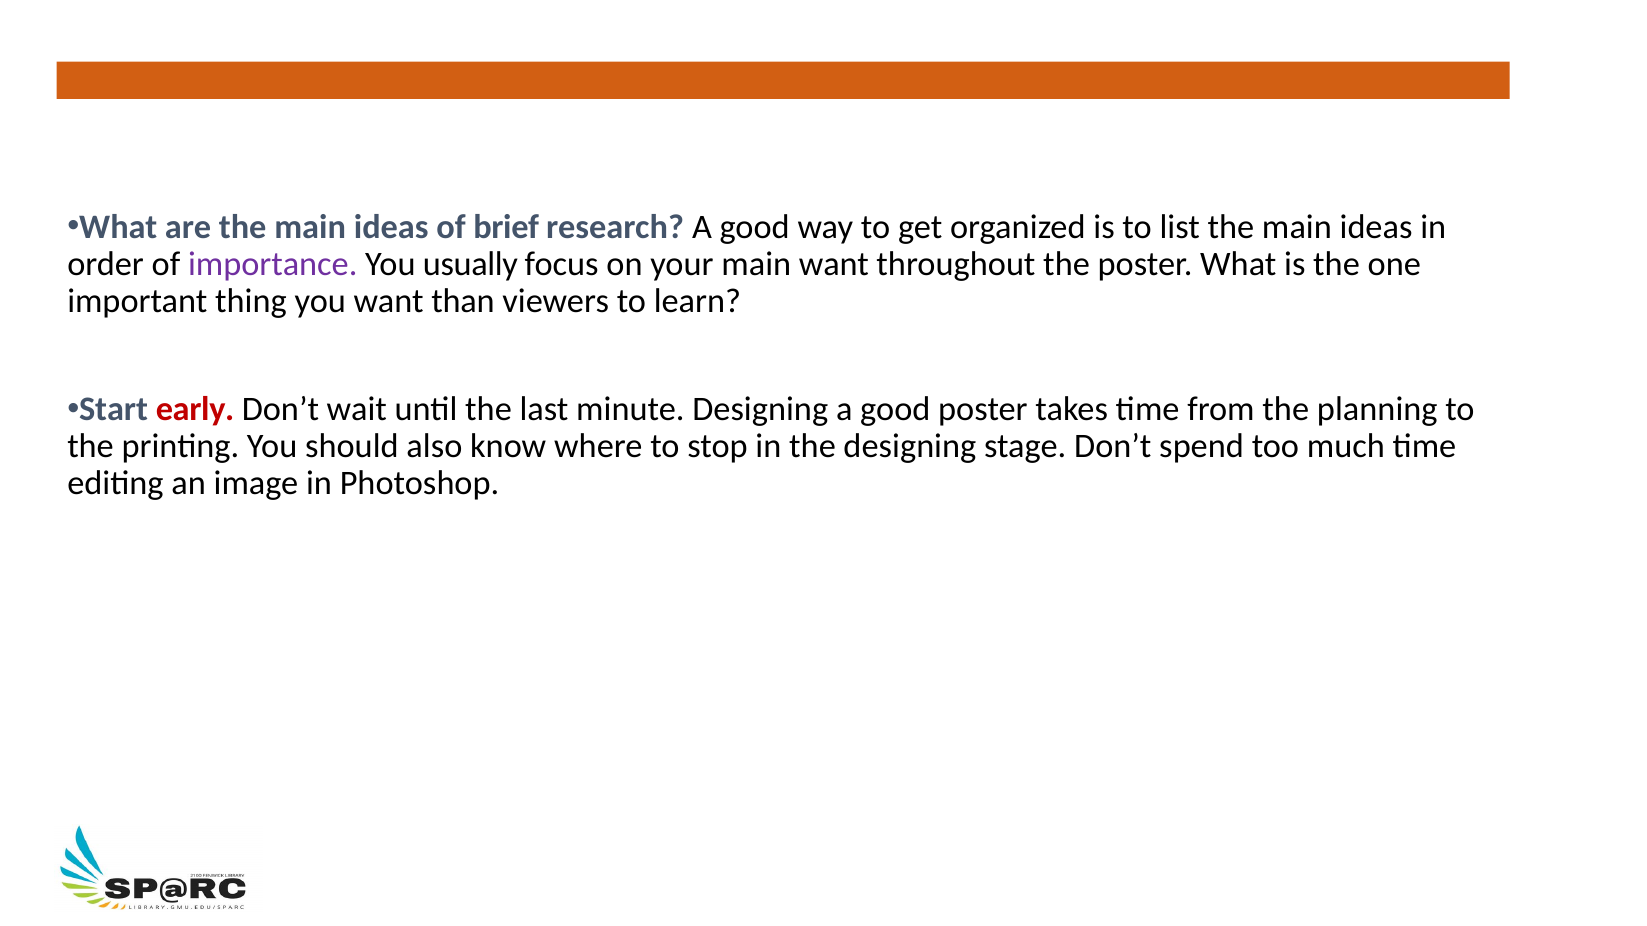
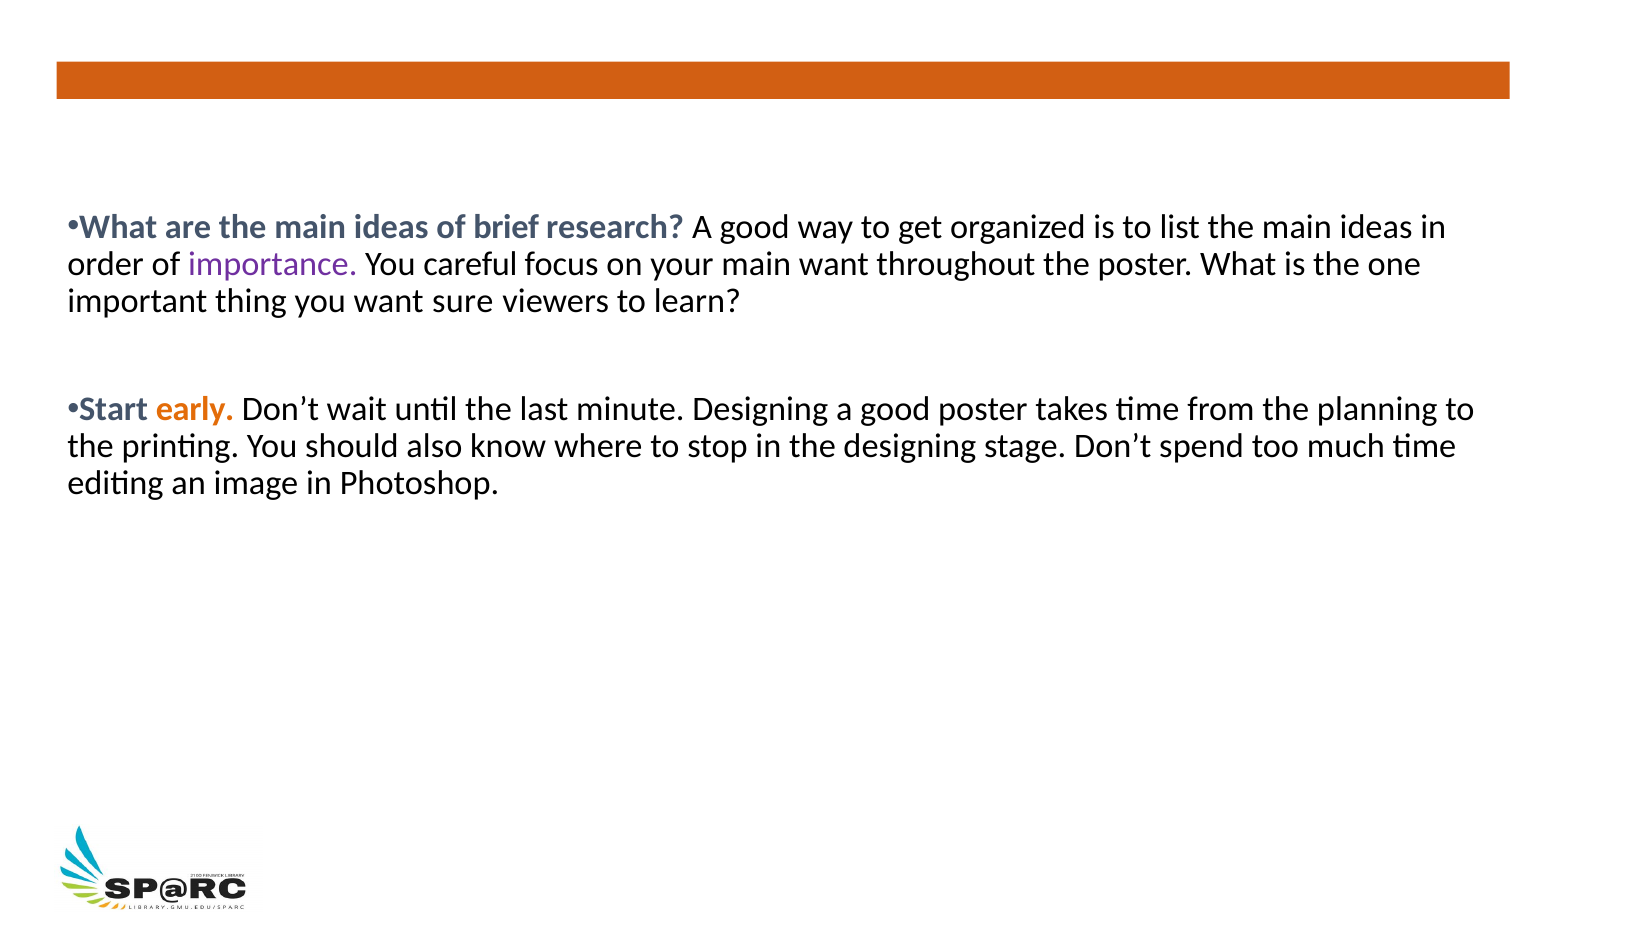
usually: usually -> careful
than: than -> sure
early colour: red -> orange
